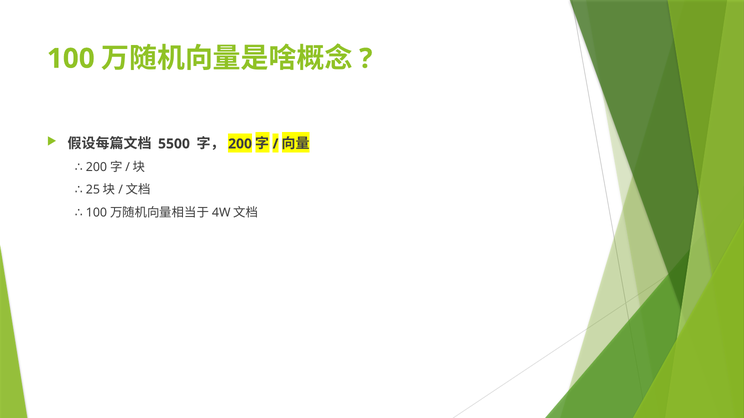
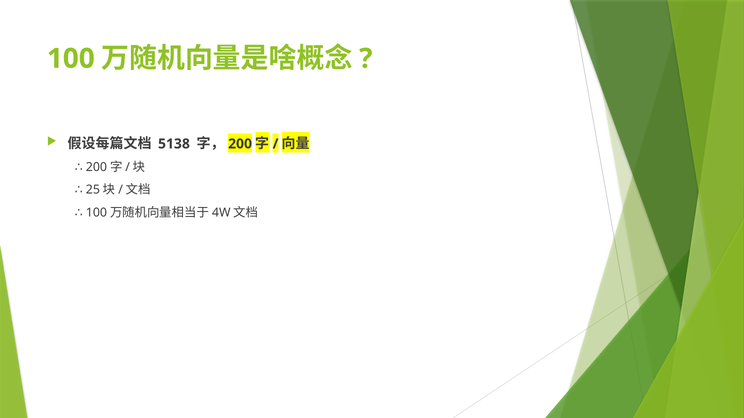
5500: 5500 -> 5138
